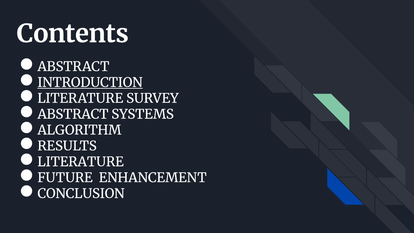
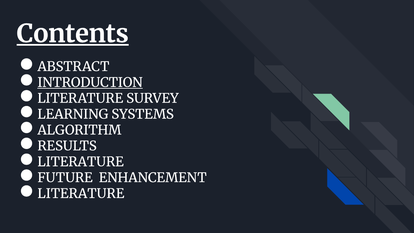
Contents underline: none -> present
ABSTRACT at (73, 114): ABSTRACT -> LEARNING
CONCLUSION at (81, 194): CONCLUSION -> LITERATURE
